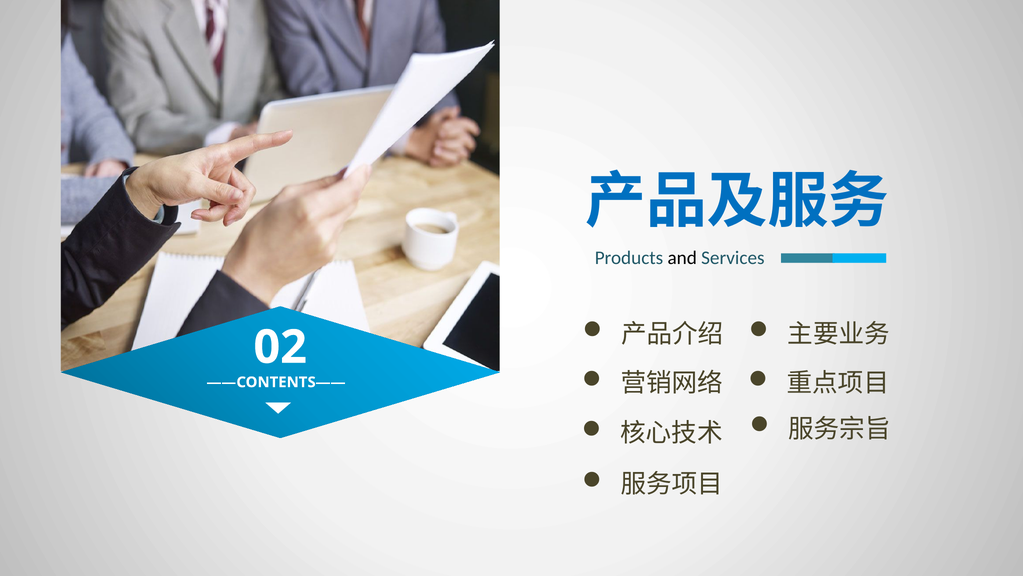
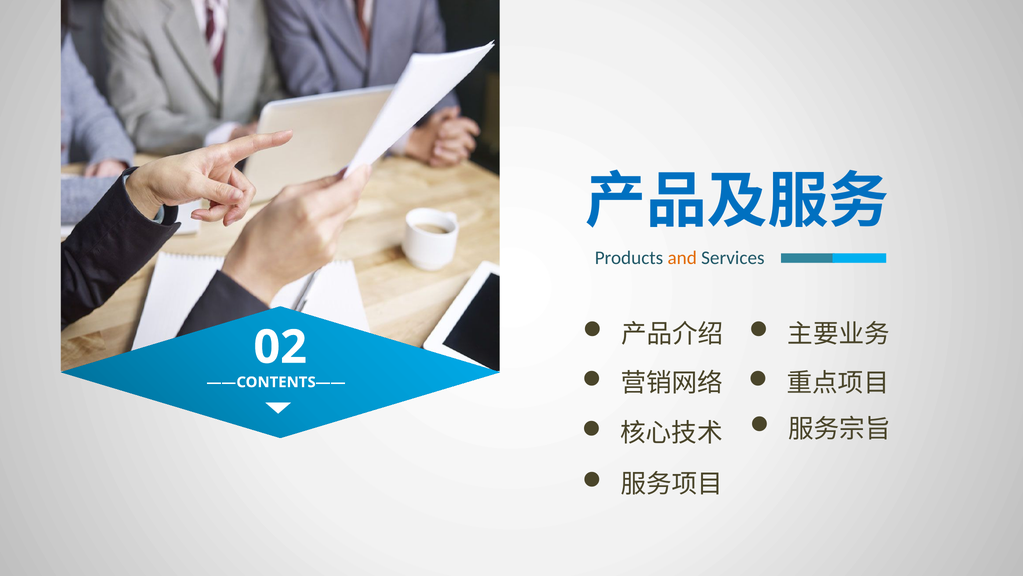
and colour: black -> orange
